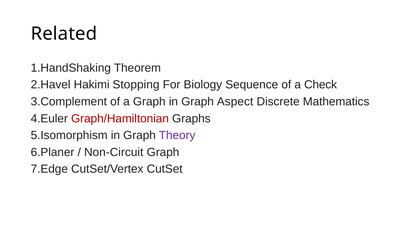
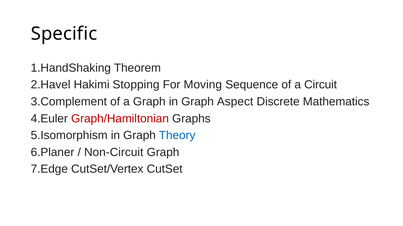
Related: Related -> Specific
Biology: Biology -> Moving
Check: Check -> Circuit
Theory colour: purple -> blue
